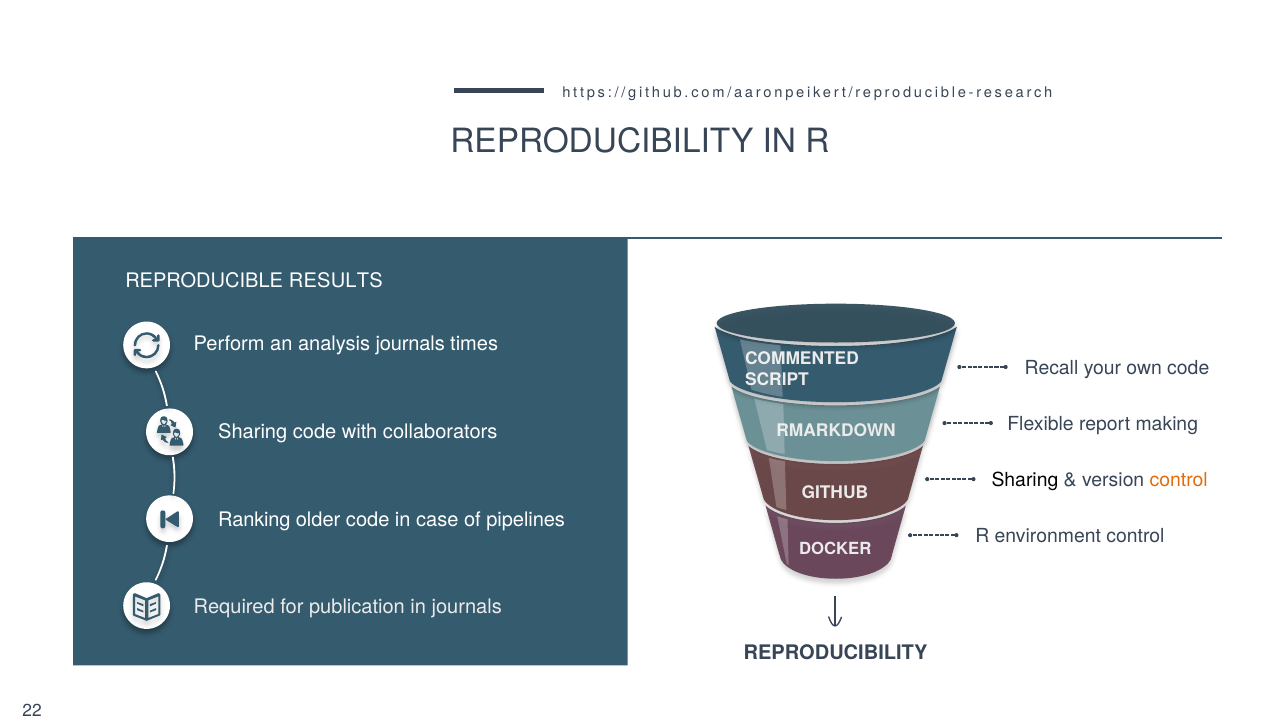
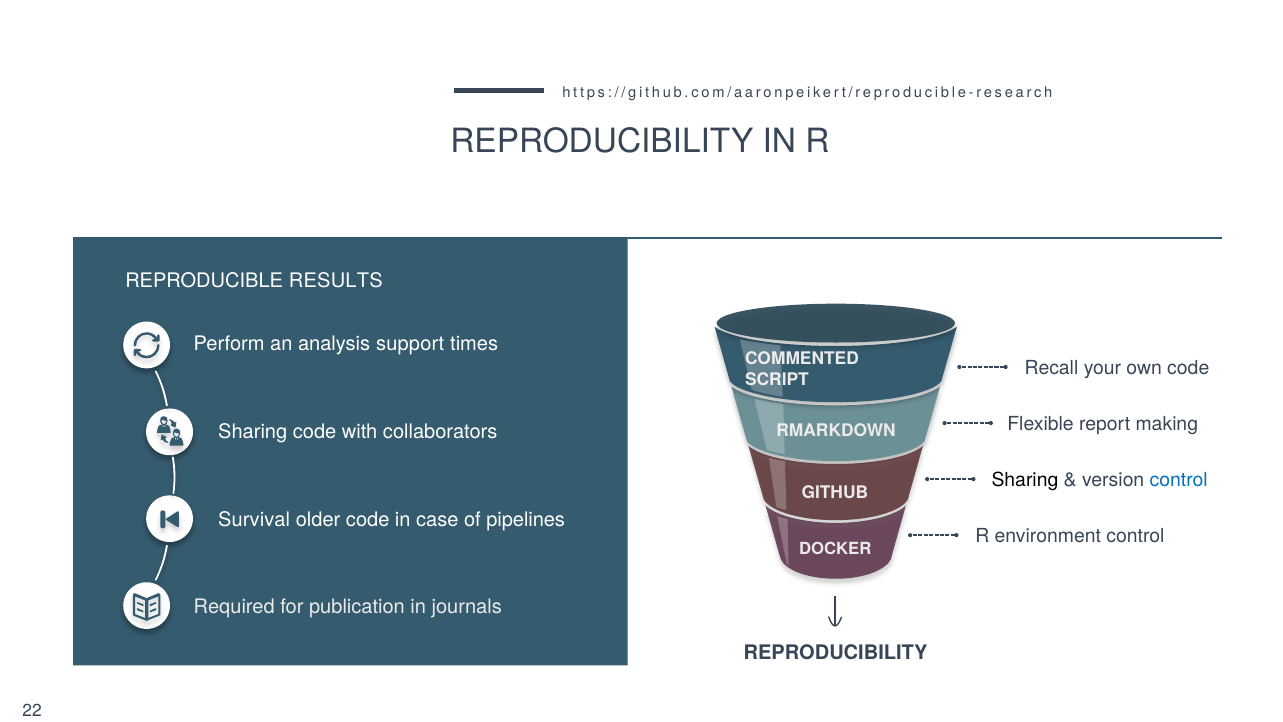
analysis journals: journals -> support
control at (1179, 481) colour: orange -> blue
Ranking: Ranking -> Survival
